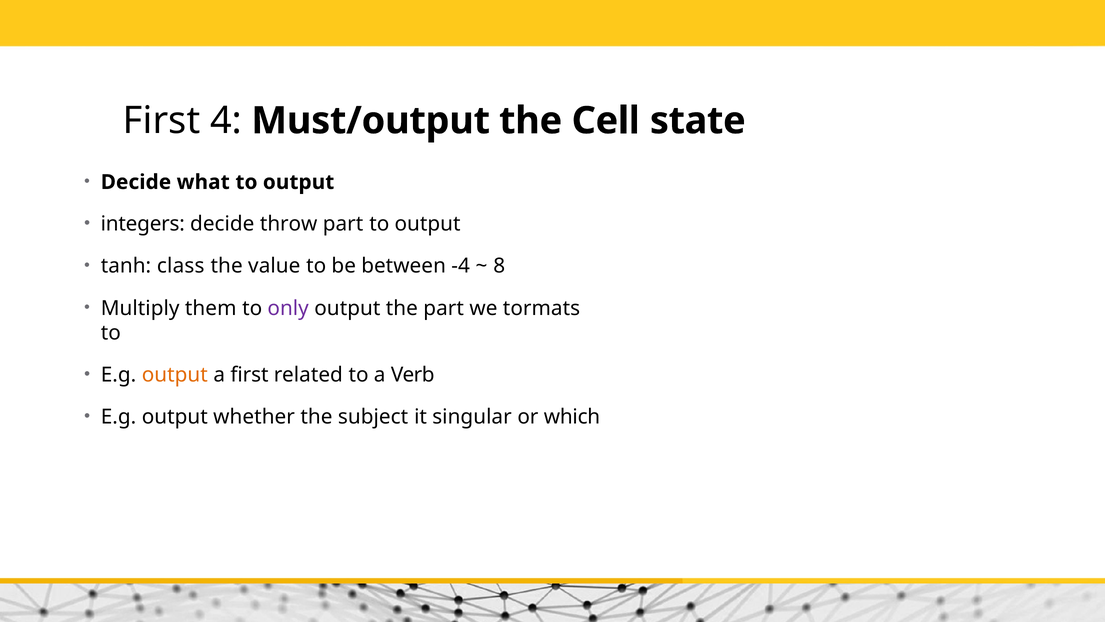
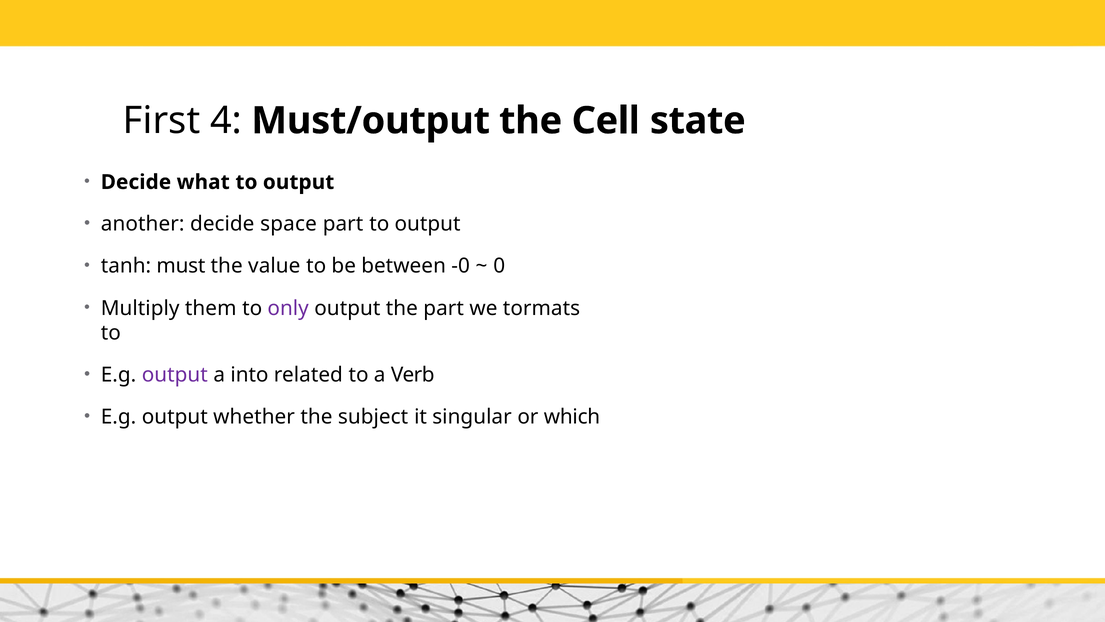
integers: integers -> another
throw: throw -> space
class: class -> must
-4: -4 -> -0
8: 8 -> 0
output at (175, 375) colour: orange -> purple
a first: first -> into
